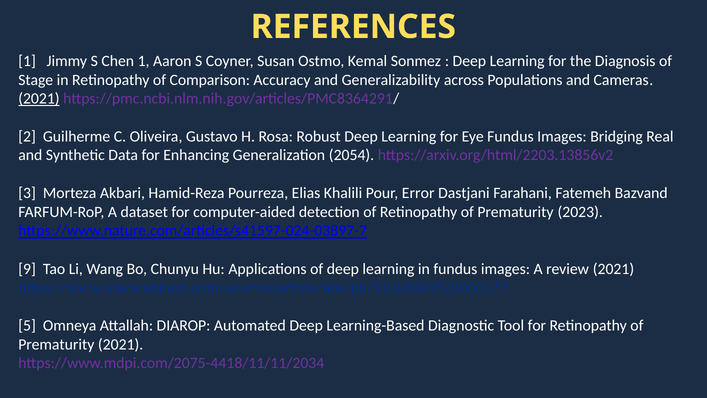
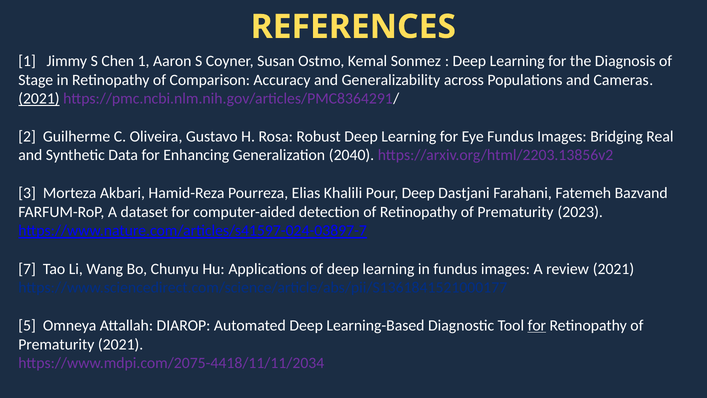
2054: 2054 -> 2040
Pour Error: Error -> Deep
9: 9 -> 7
for at (537, 325) underline: none -> present
